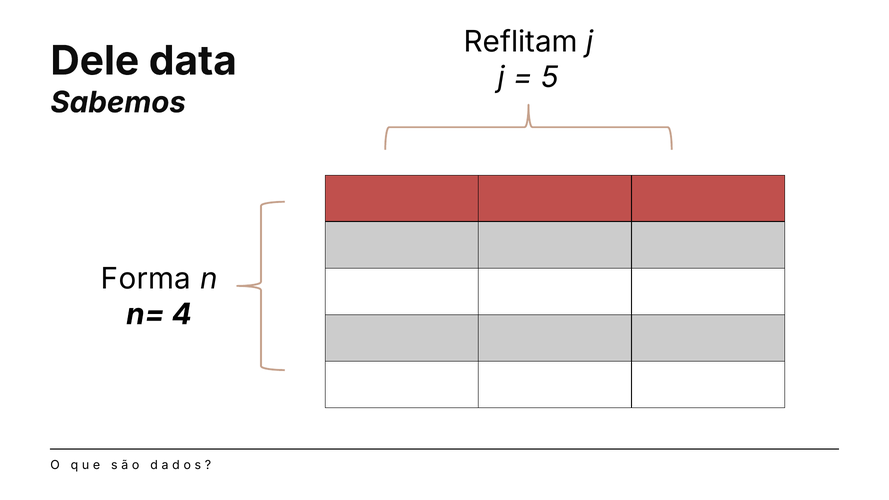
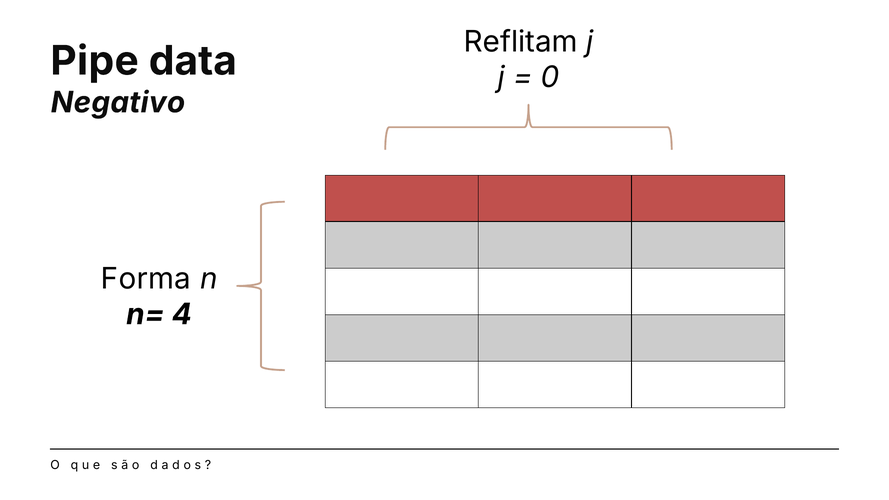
Dele: Dele -> Pipe
5: 5 -> 0
Sabemos: Sabemos -> Negativo
